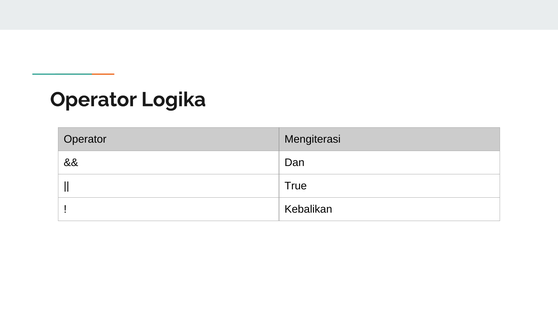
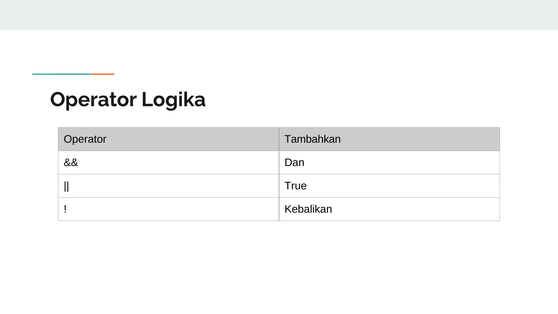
Mengiterasi: Mengiterasi -> Tambahkan
